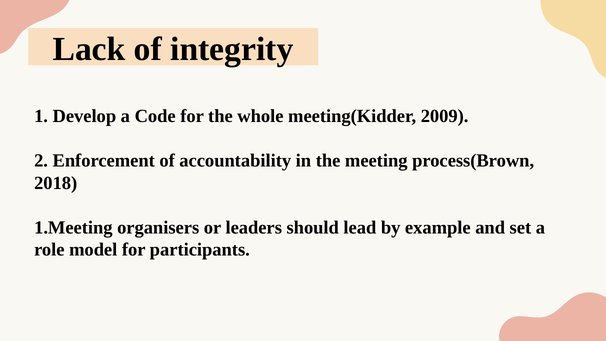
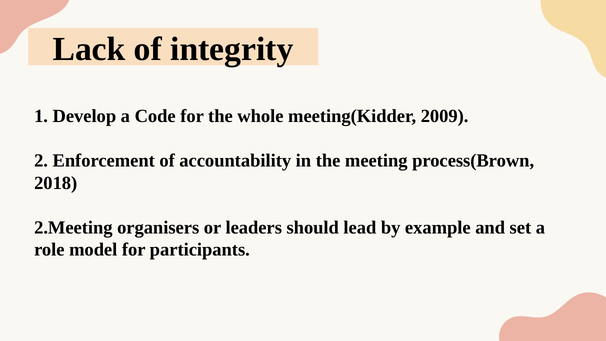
1.Meeting: 1.Meeting -> 2.Meeting
